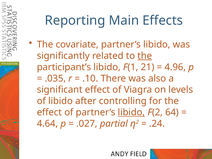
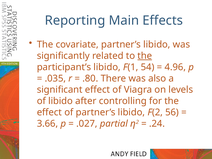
21: 21 -> 54
.10: .10 -> .80
libido at (131, 112) underline: present -> none
64: 64 -> 56
4.64: 4.64 -> 3.66
